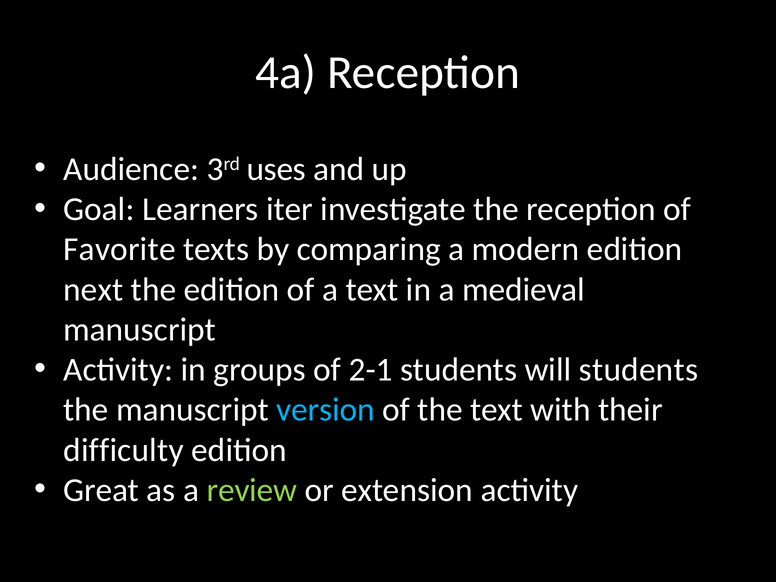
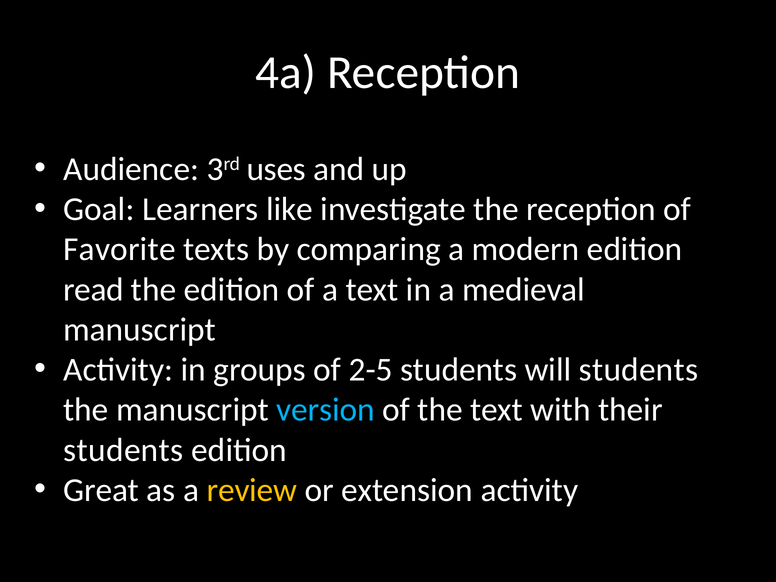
iter: iter -> like
next: next -> read
2-1: 2-1 -> 2-5
difficulty at (123, 450): difficulty -> students
review colour: light green -> yellow
